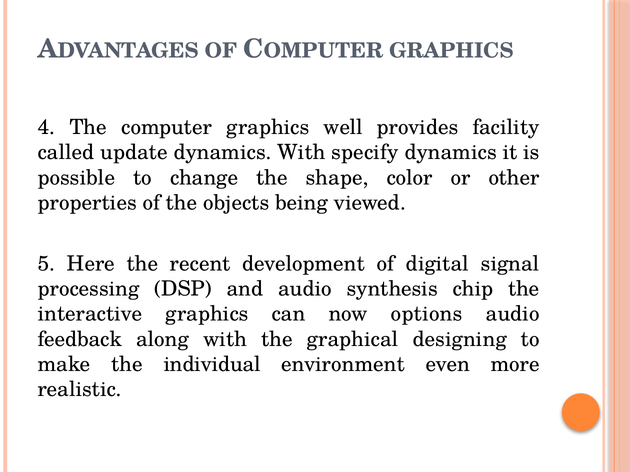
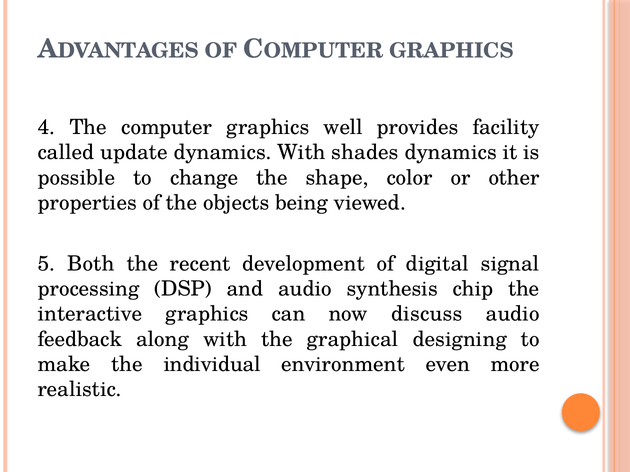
specify: specify -> shades
Here: Here -> Both
options: options -> discuss
